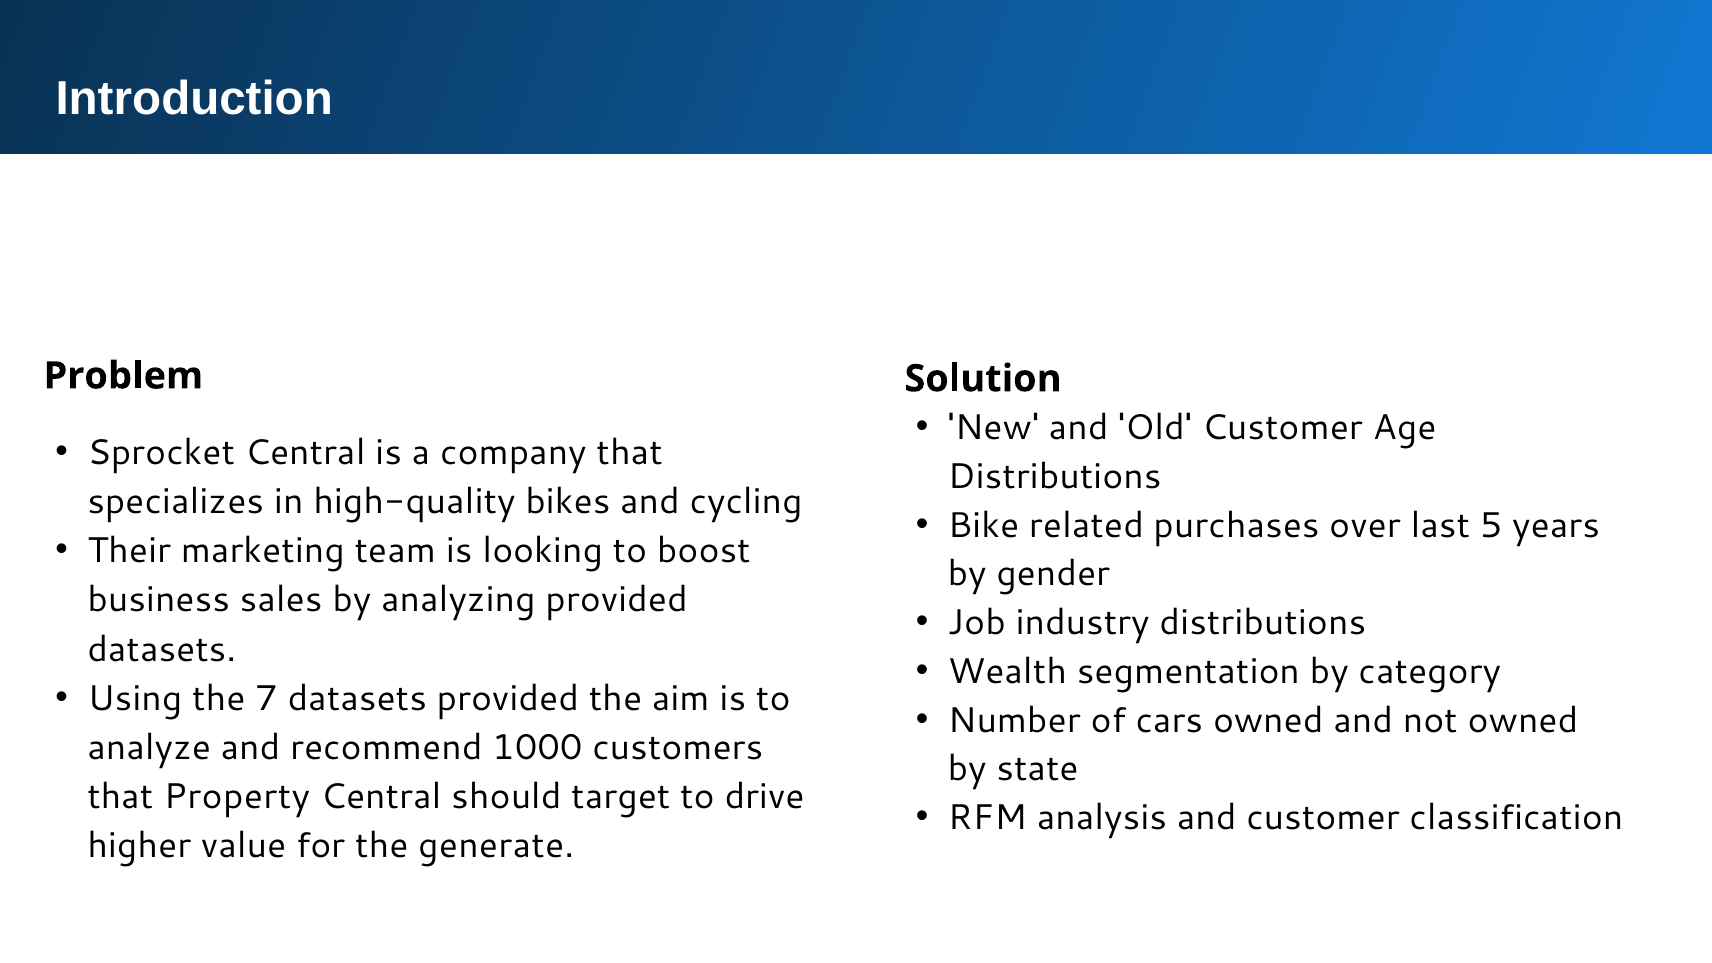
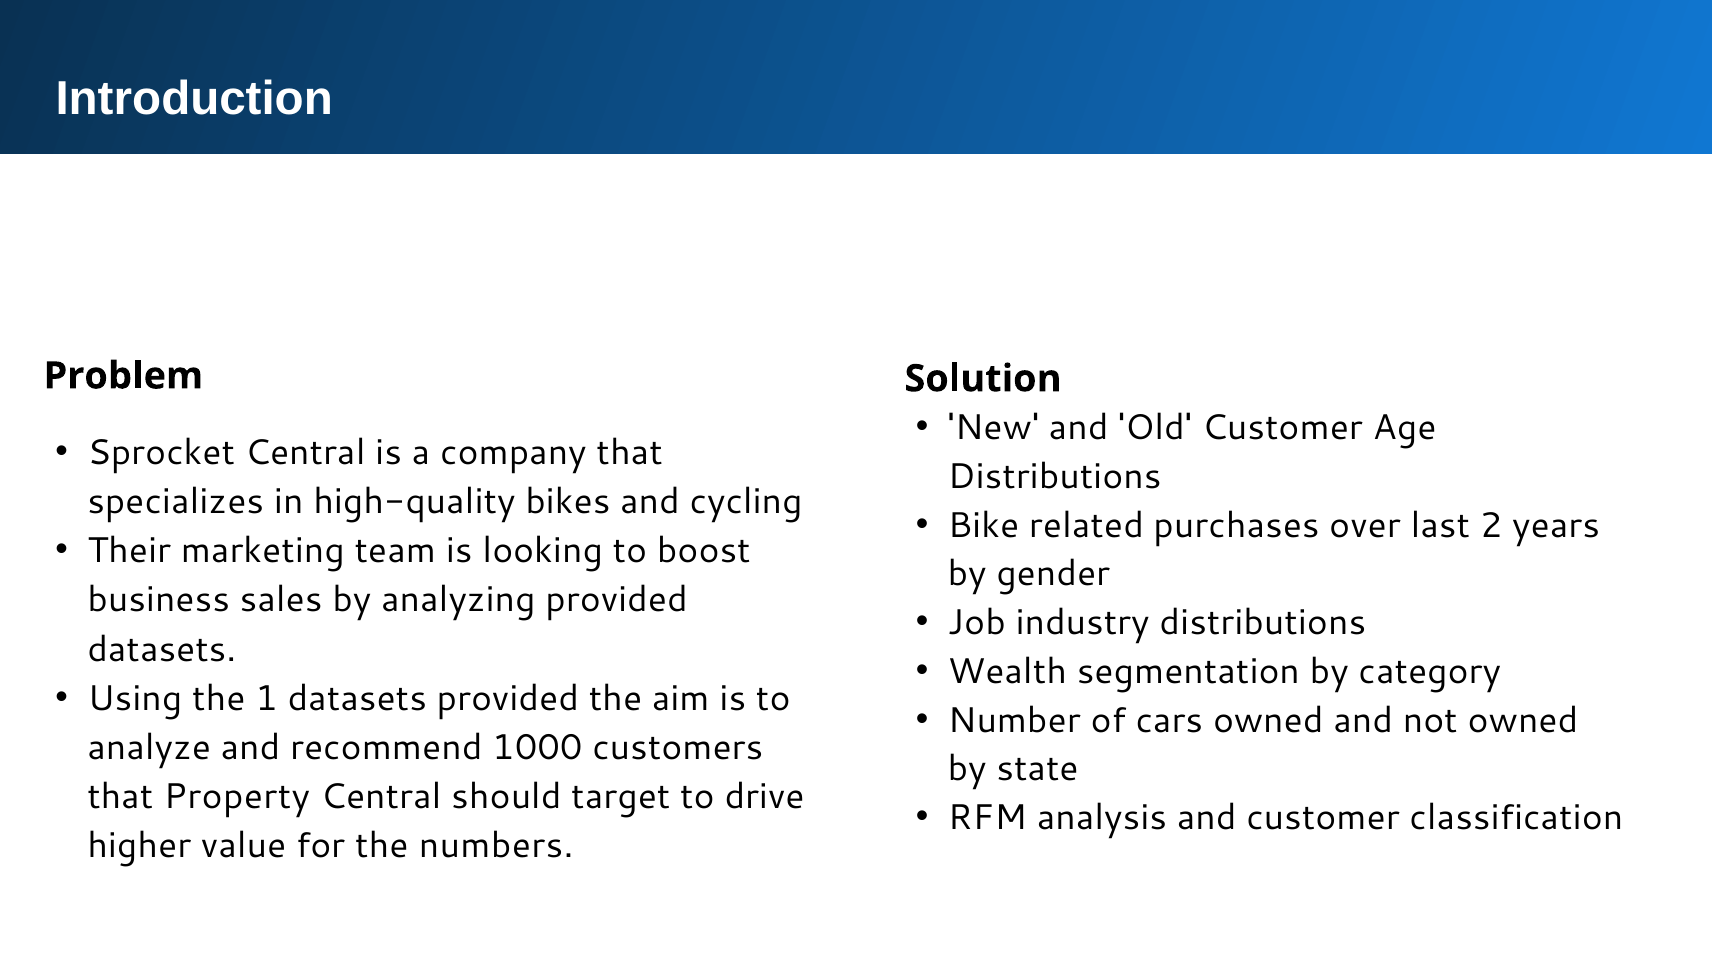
5: 5 -> 2
7: 7 -> 1
generate: generate -> numbers
